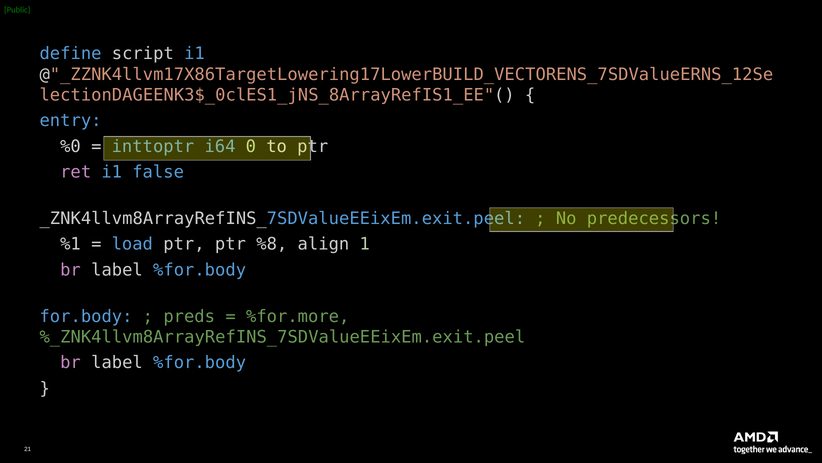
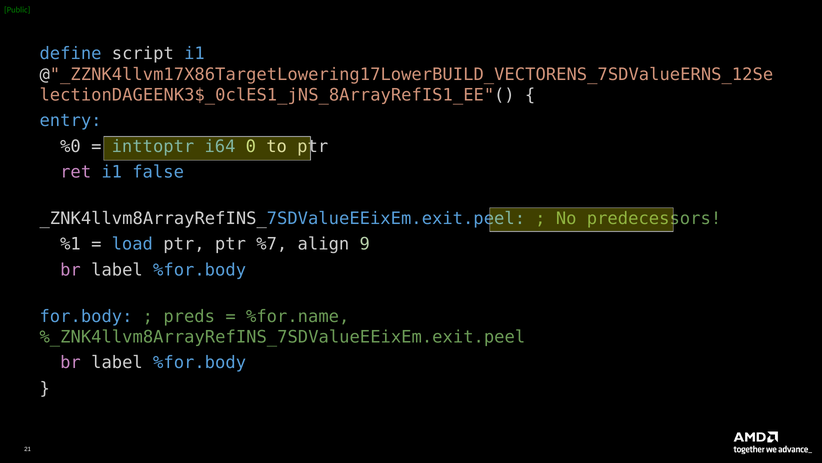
%8: %8 -> %7
1: 1 -> 9
%for.more: %for.more -> %for.name
